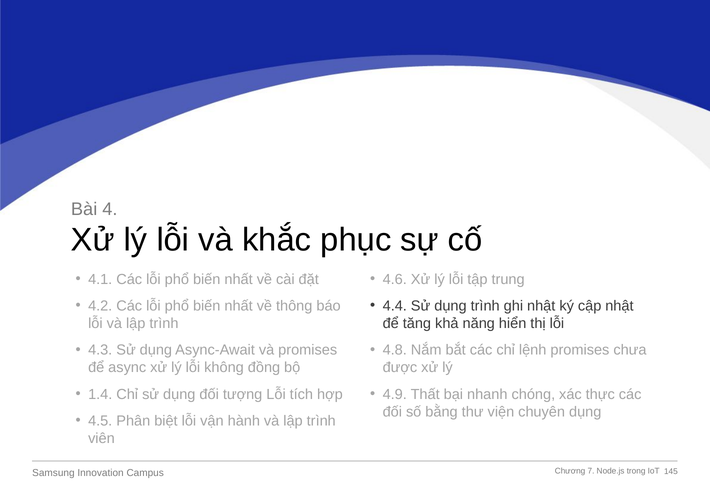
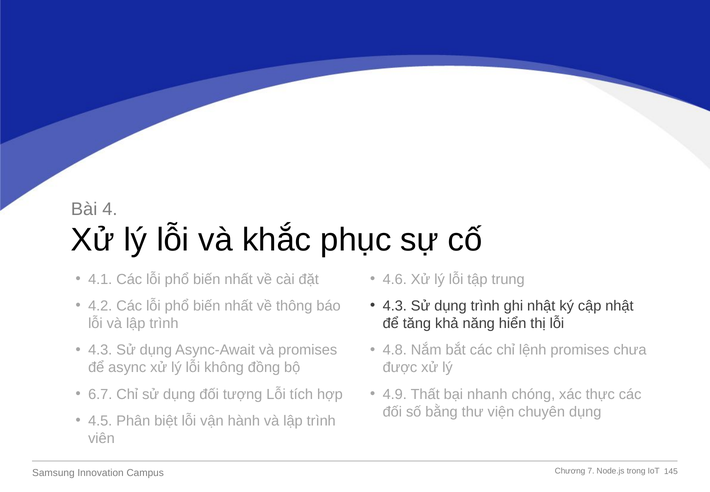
4.4 at (395, 306): 4.4 -> 4.3
1.4: 1.4 -> 6.7
